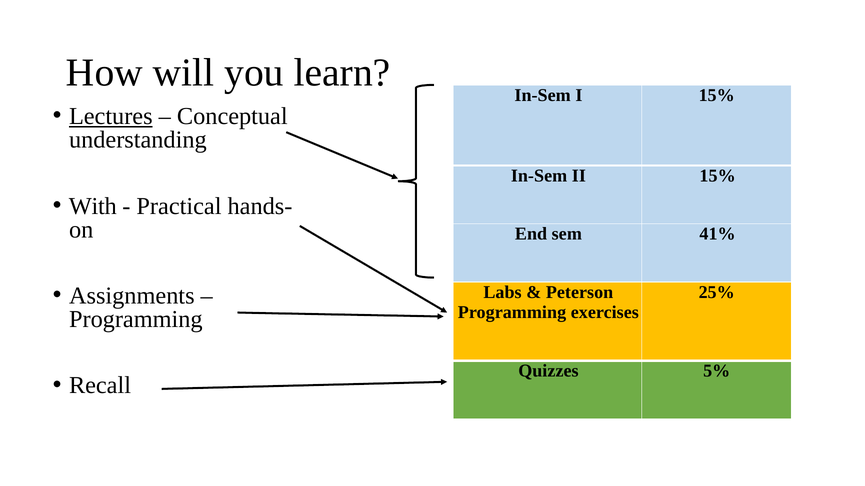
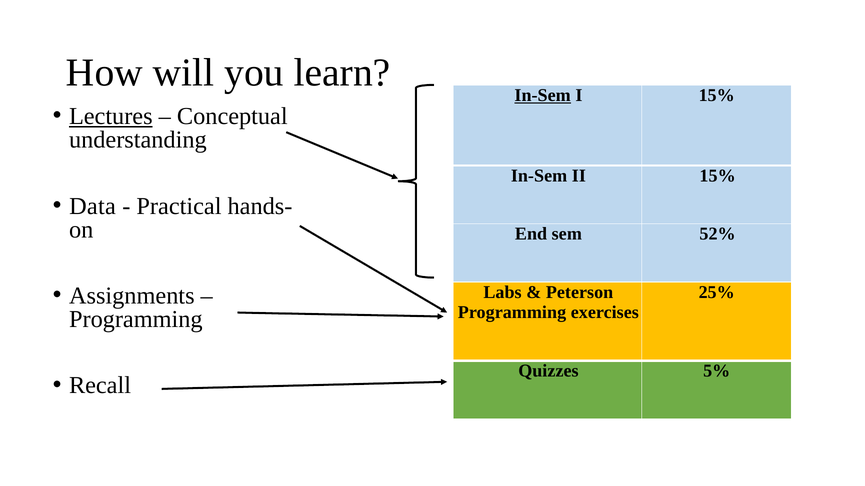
In-Sem at (543, 95) underline: none -> present
With: With -> Data
41%: 41% -> 52%
